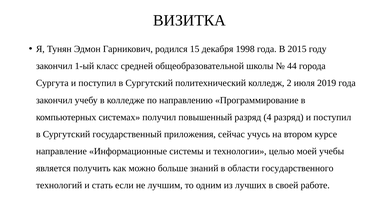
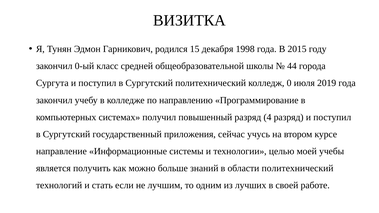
1-ый: 1-ый -> 0-ый
2: 2 -> 0
области государственного: государственного -> политехнический
